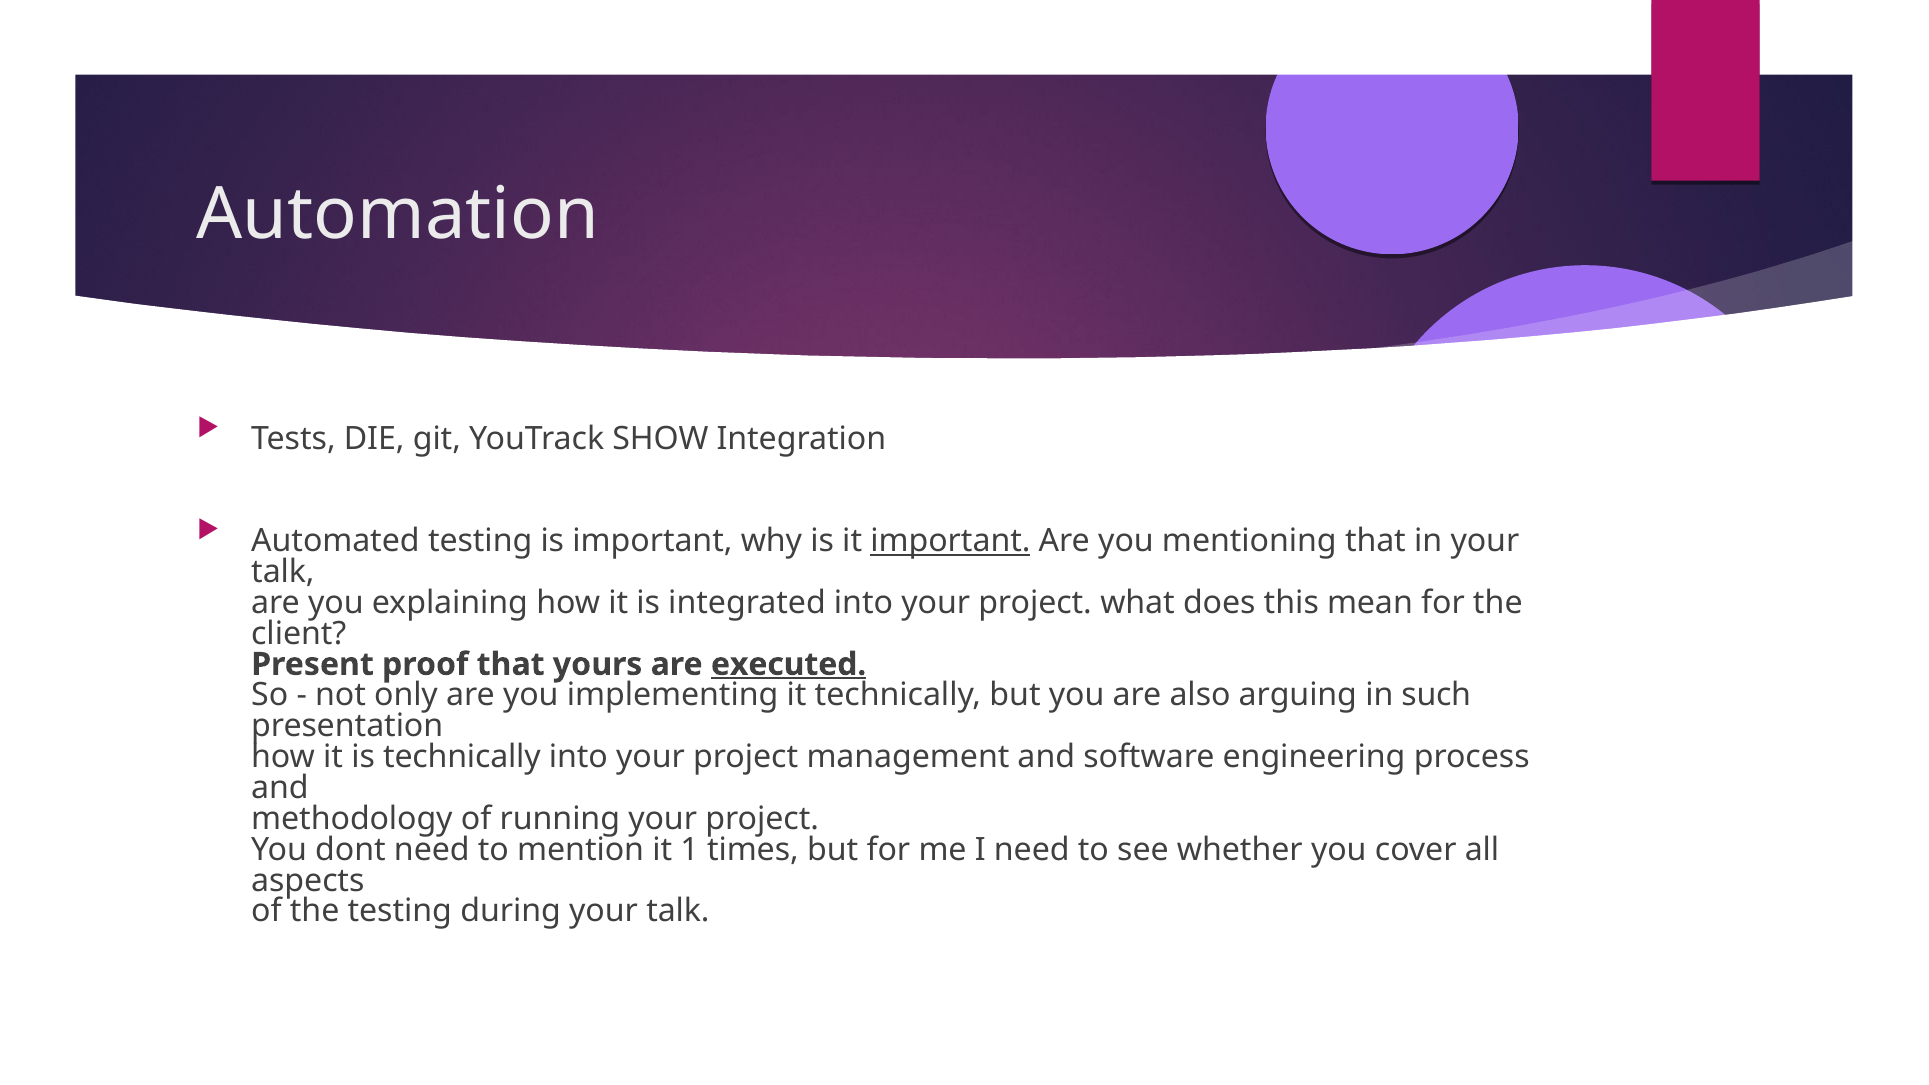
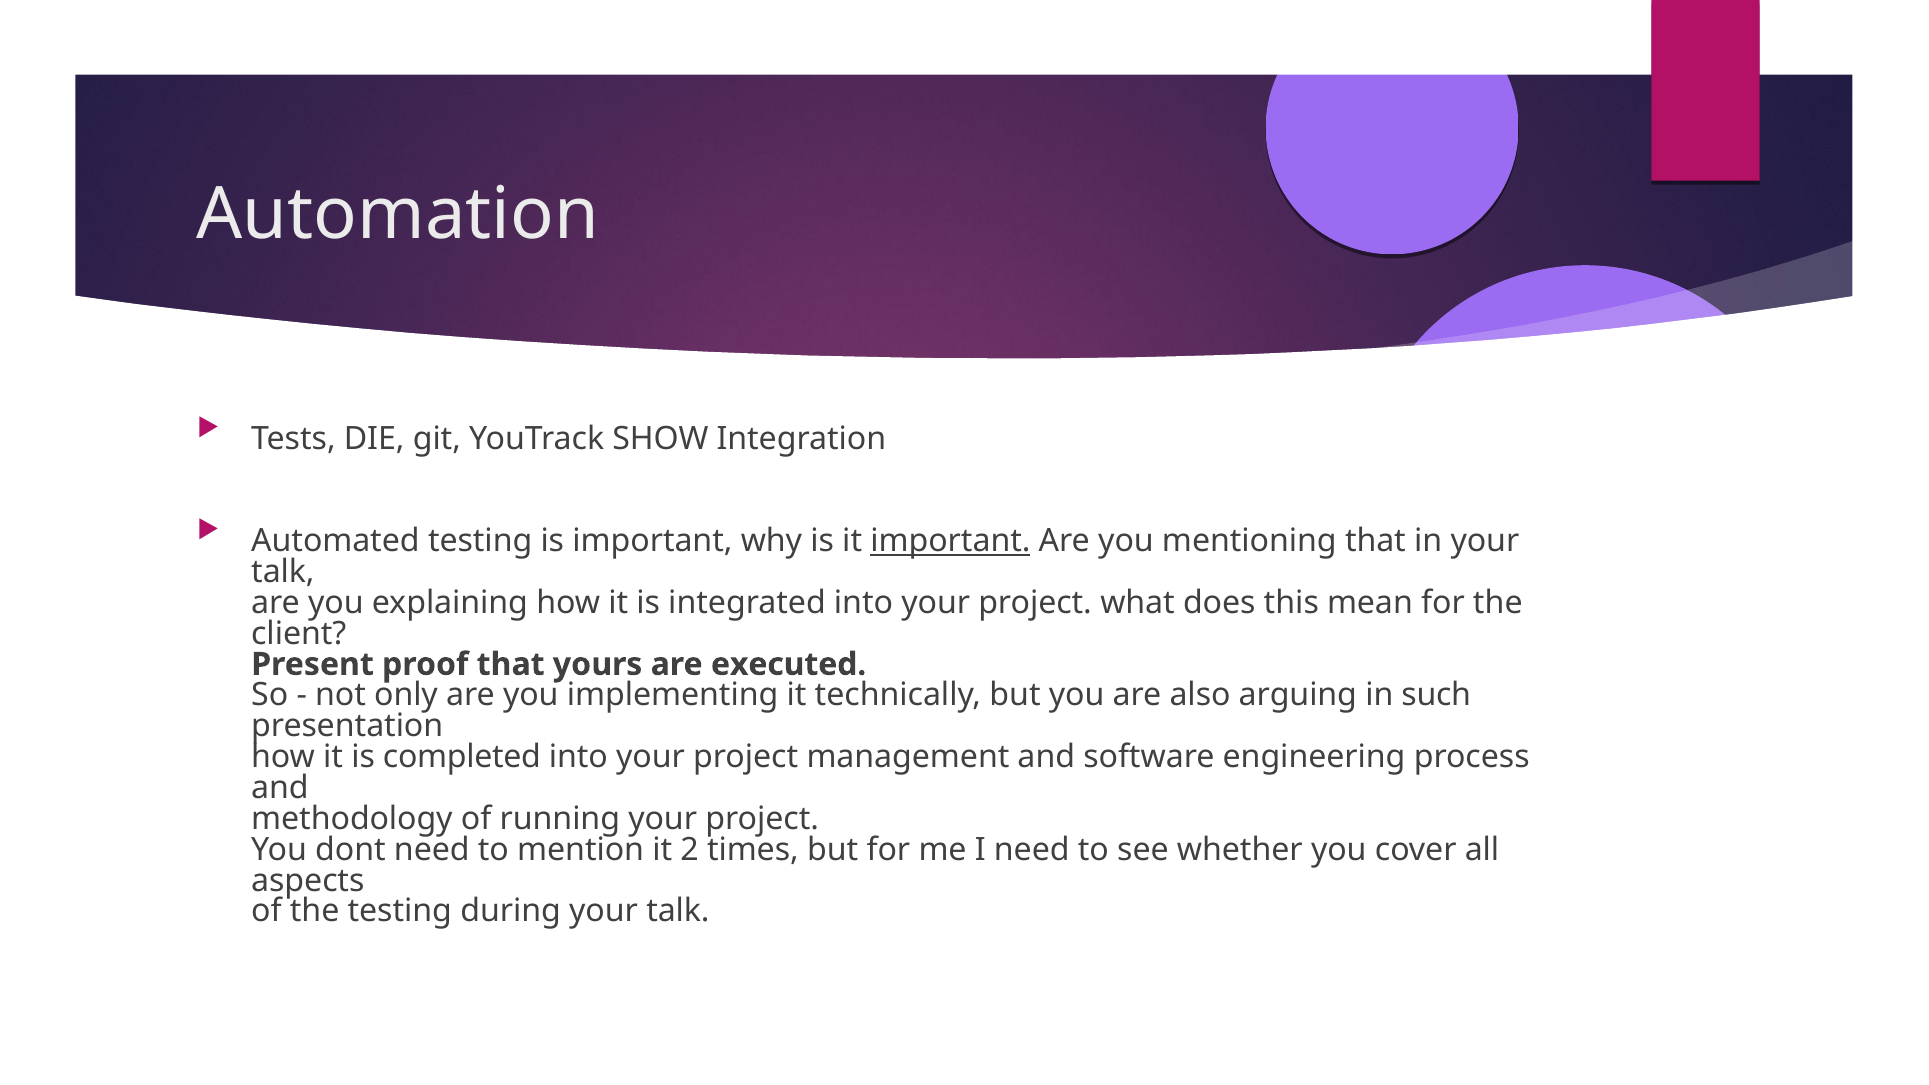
executed underline: present -> none
is technically: technically -> completed
1: 1 -> 2
